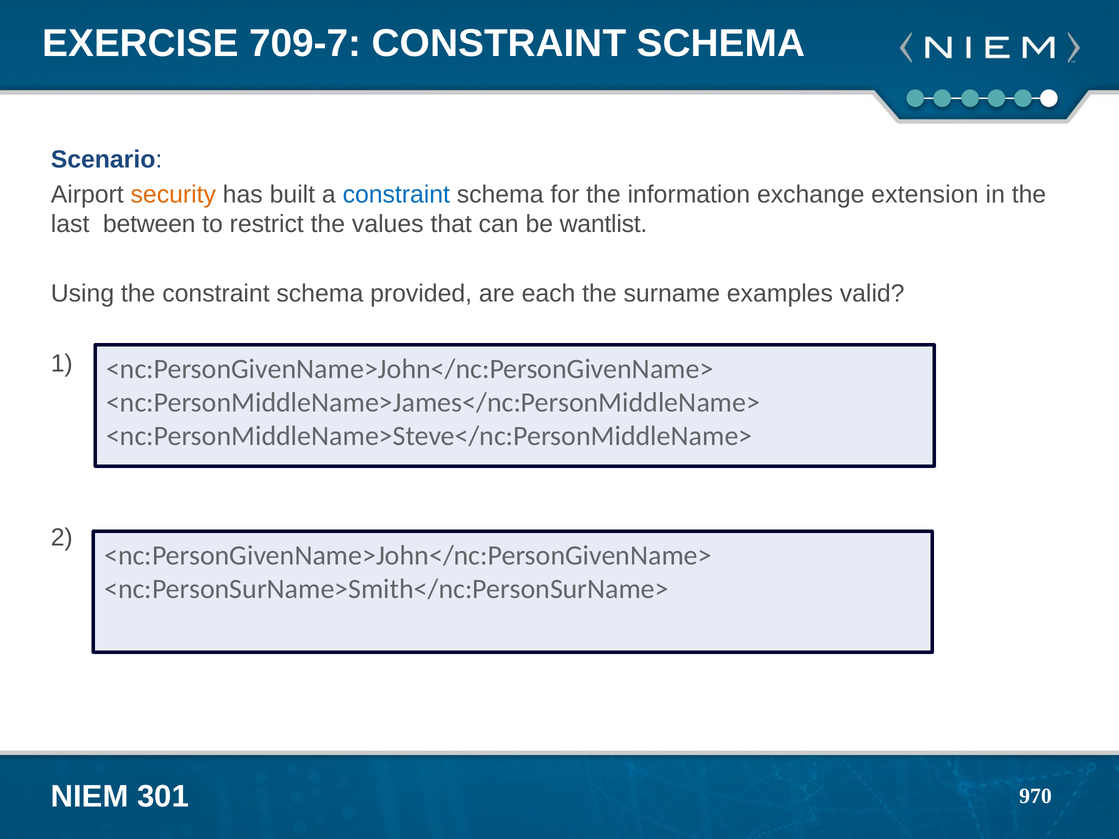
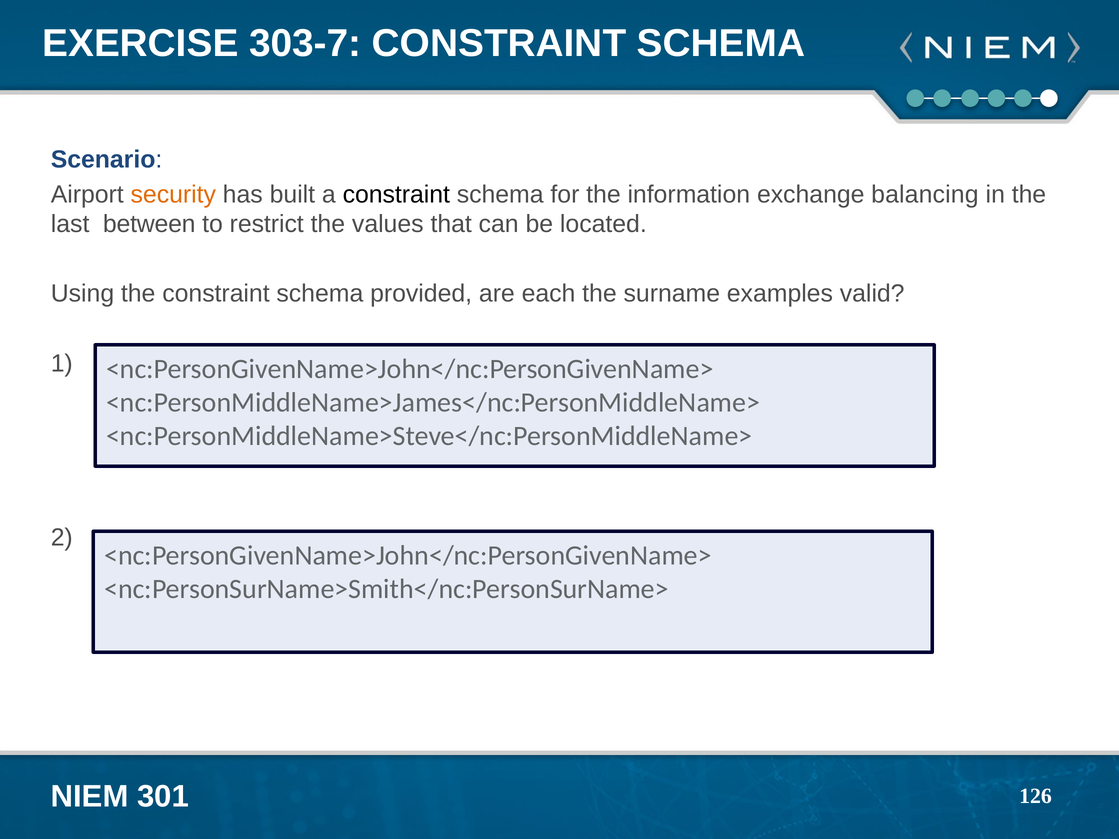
709-7: 709-7 -> 303-7
constraint at (396, 194) colour: blue -> black
extension: extension -> balancing
wantlist: wantlist -> located
970: 970 -> 126
